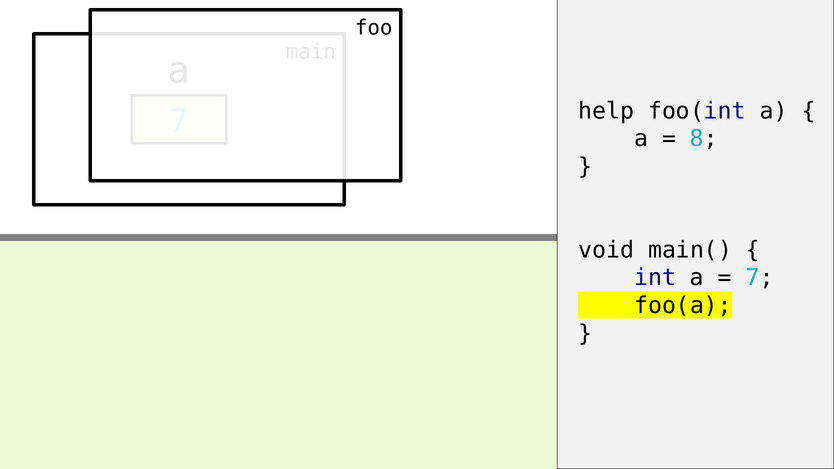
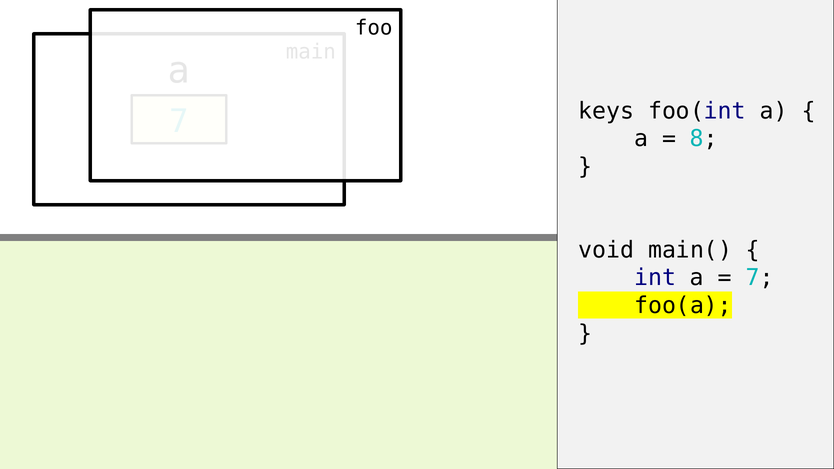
help: help -> keys
